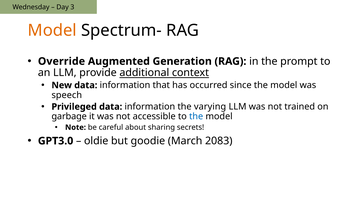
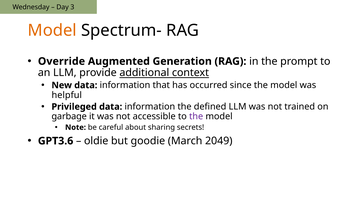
speech: speech -> helpful
varying: varying -> defined
the at (196, 117) colour: blue -> purple
GPT3.0: GPT3.0 -> GPT3.6
2083: 2083 -> 2049
